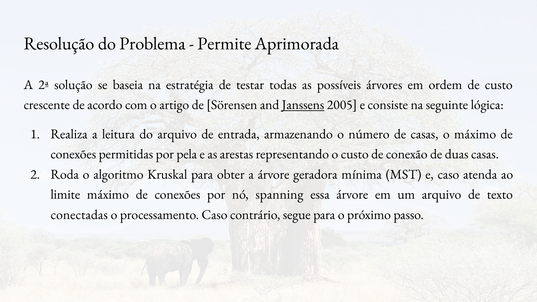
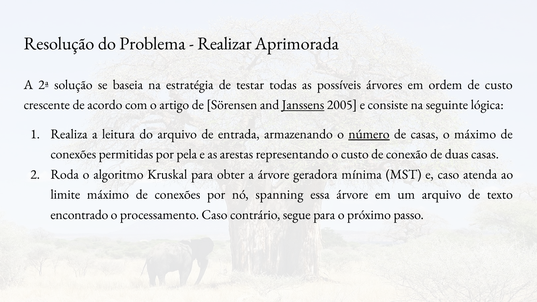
Permite: Permite -> Realizar
número underline: none -> present
conectadas: conectadas -> encontrado
